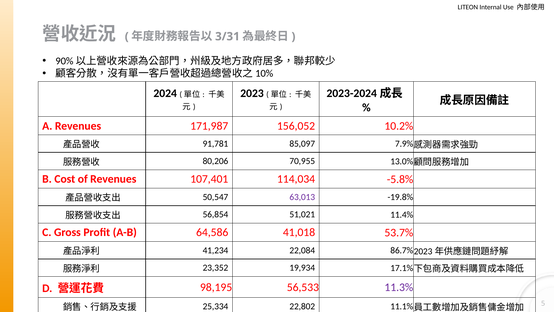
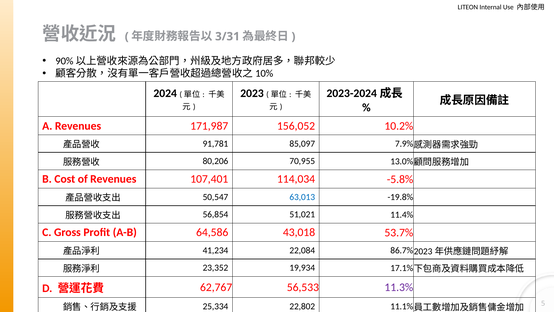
63,013 colour: purple -> blue
41,018: 41,018 -> 43,018
98,195: 98,195 -> 62,767
